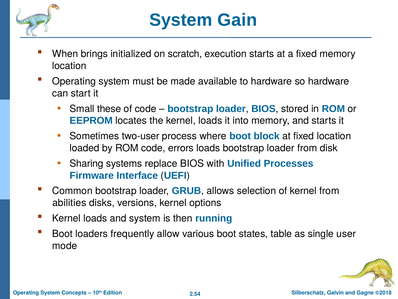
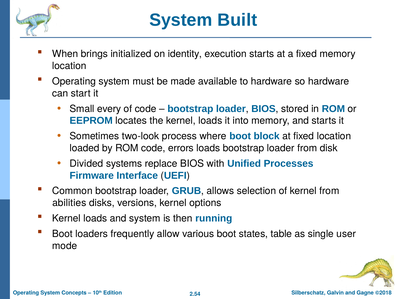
Gain: Gain -> Built
scratch: scratch -> identity
these: these -> every
two-user: two-user -> two-look
Sharing: Sharing -> Divided
